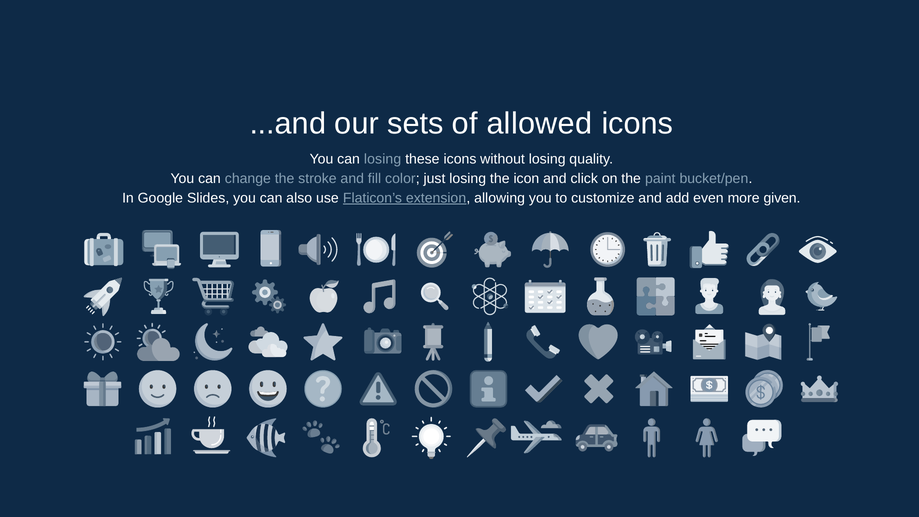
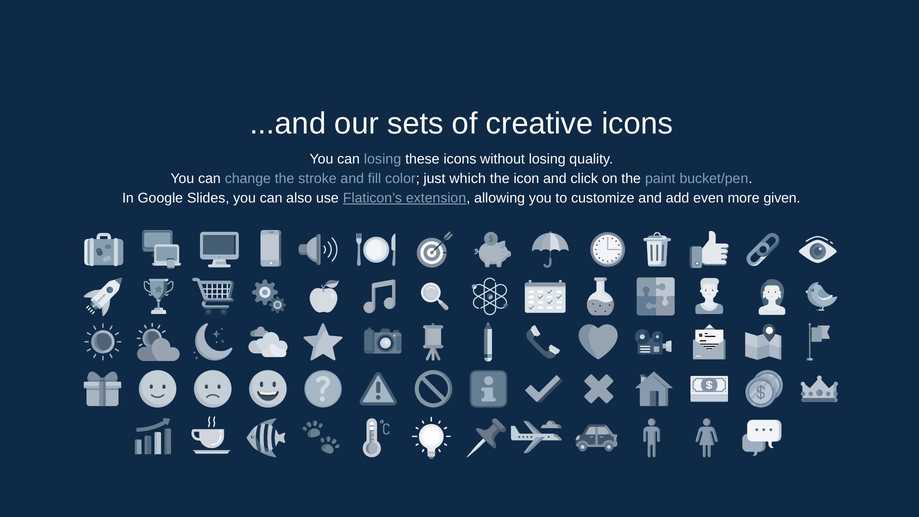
allowed: allowed -> creative
just losing: losing -> which
